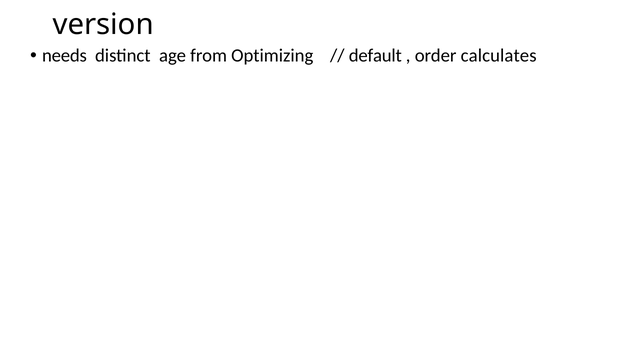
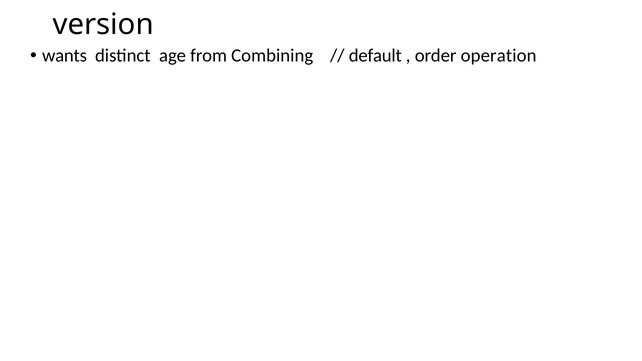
needs: needs -> wants
Optimizing: Optimizing -> Combining
calculates: calculates -> operation
